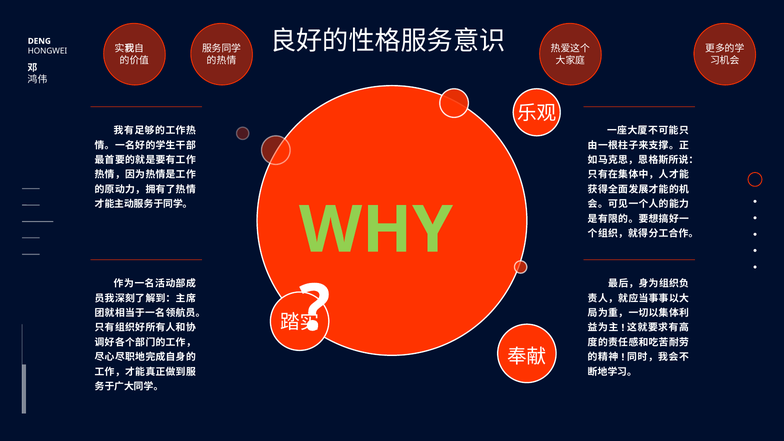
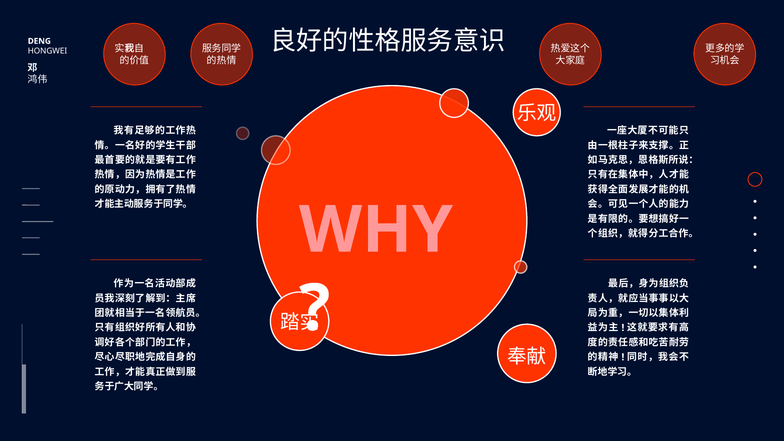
WHY colour: light green -> pink
